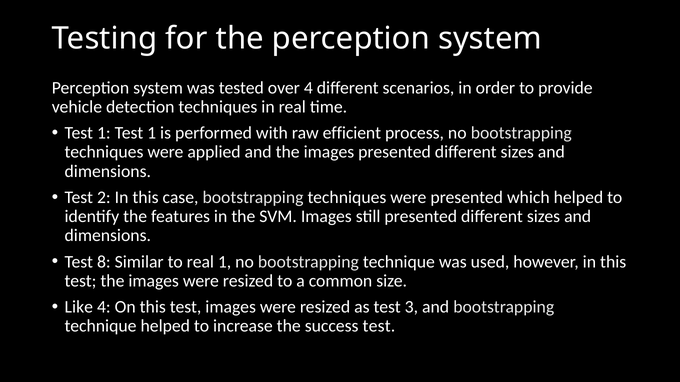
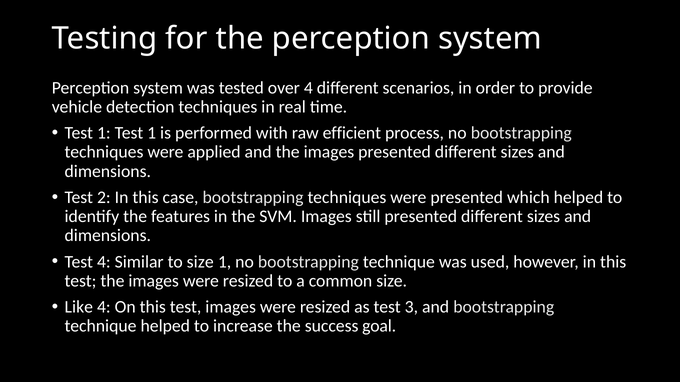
Test 8: 8 -> 4
to real: real -> size
success test: test -> goal
